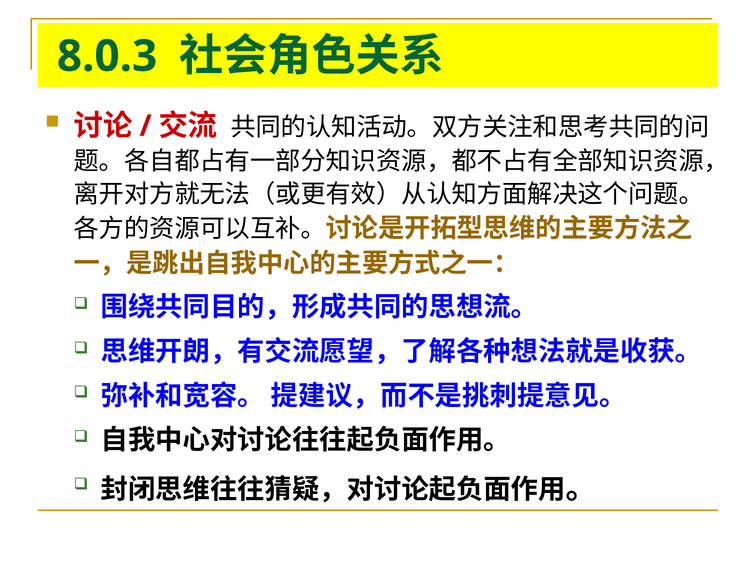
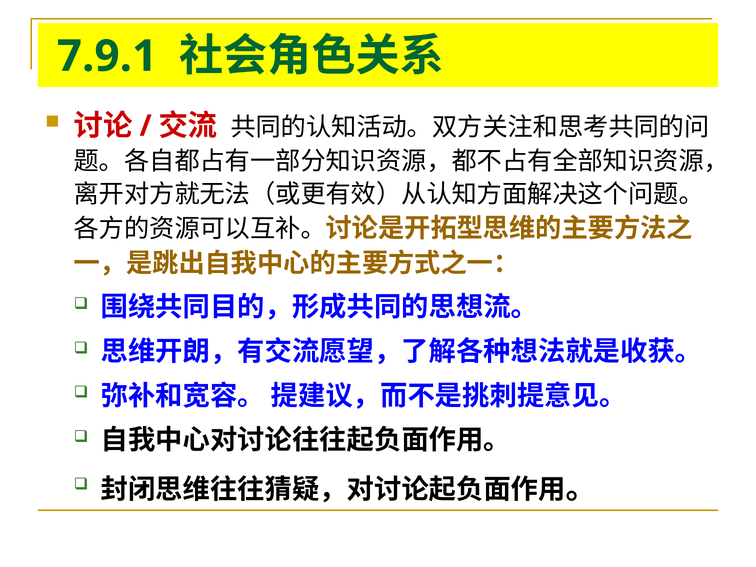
8.0.3: 8.0.3 -> 7.9.1
